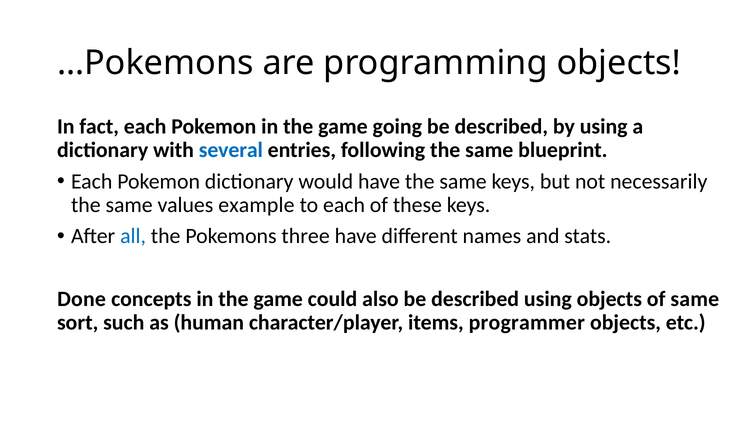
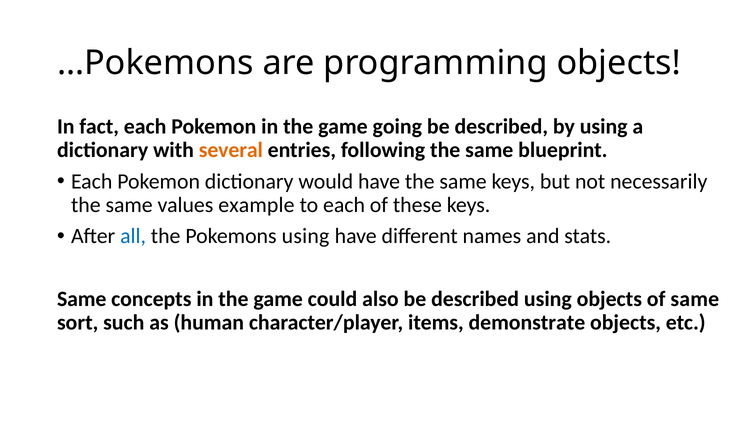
several colour: blue -> orange
Pokemons three: three -> using
Done at (82, 299): Done -> Same
programmer: programmer -> demonstrate
